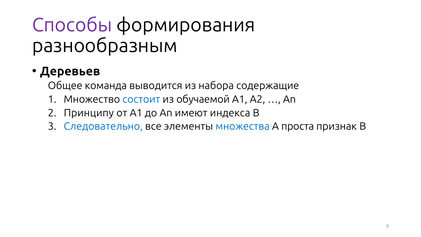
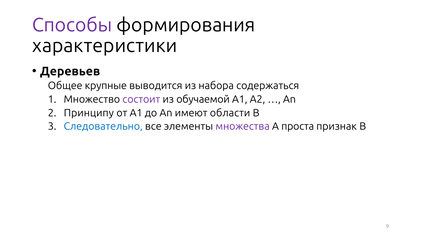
разнообразным: разнообразным -> характеристики
команда: команда -> крупные
содержащие: содержащие -> содержаться
состоит colour: blue -> purple
индекса: индекса -> области
множества colour: blue -> purple
